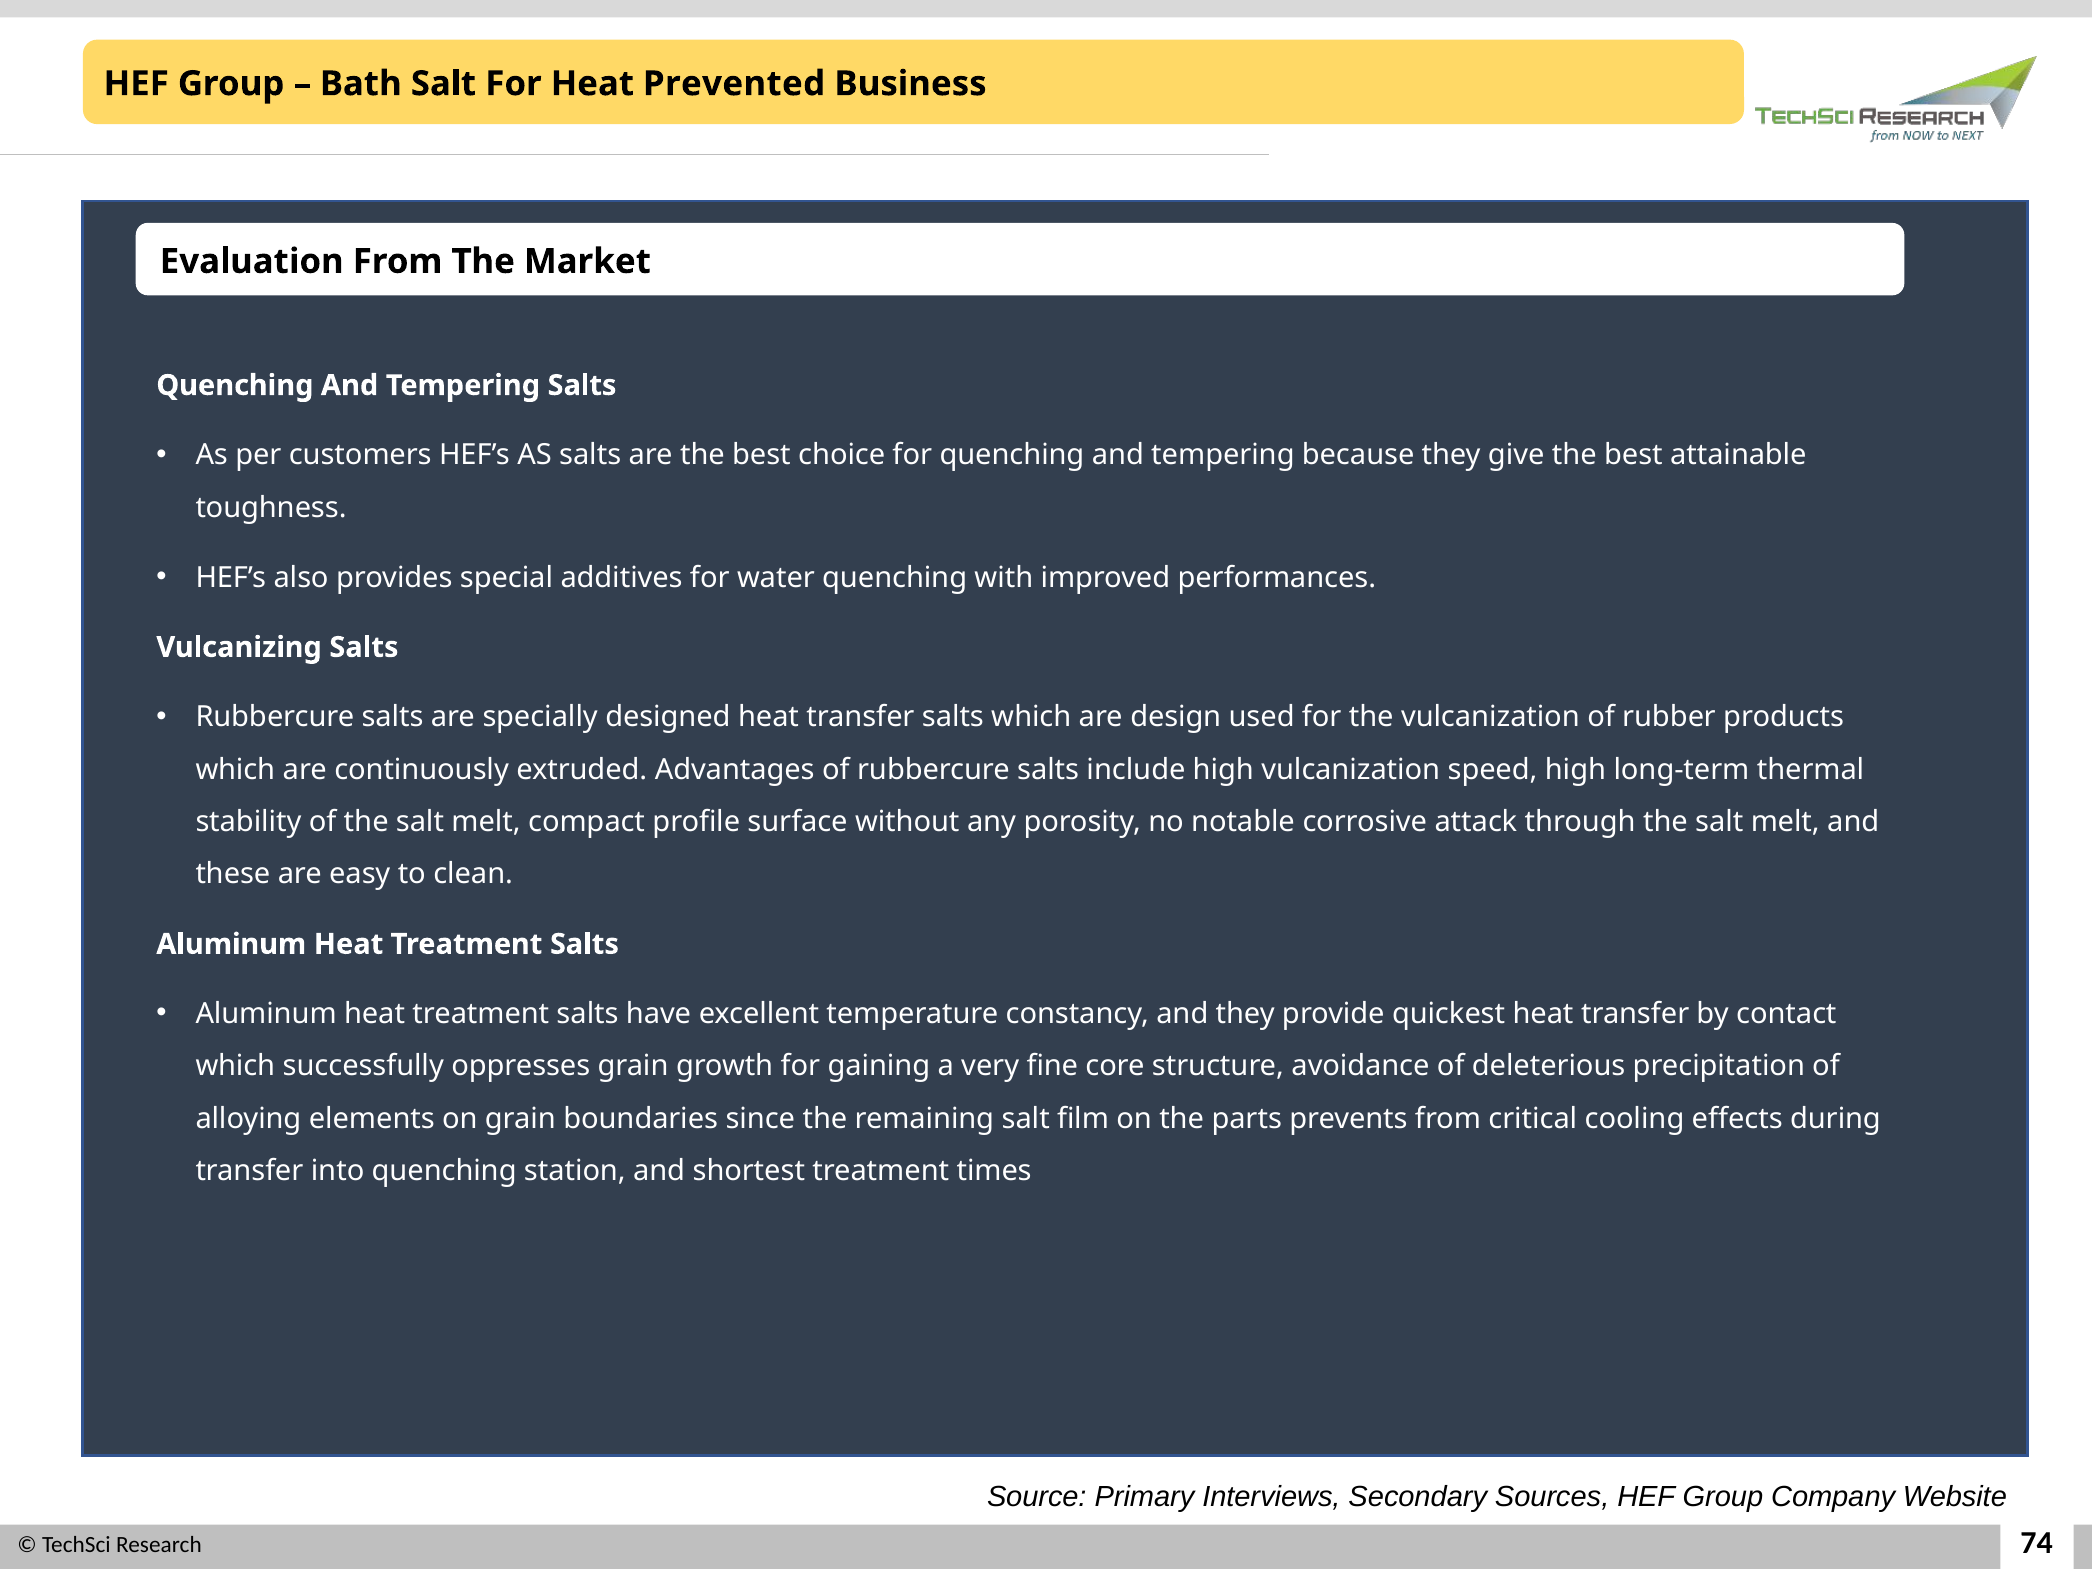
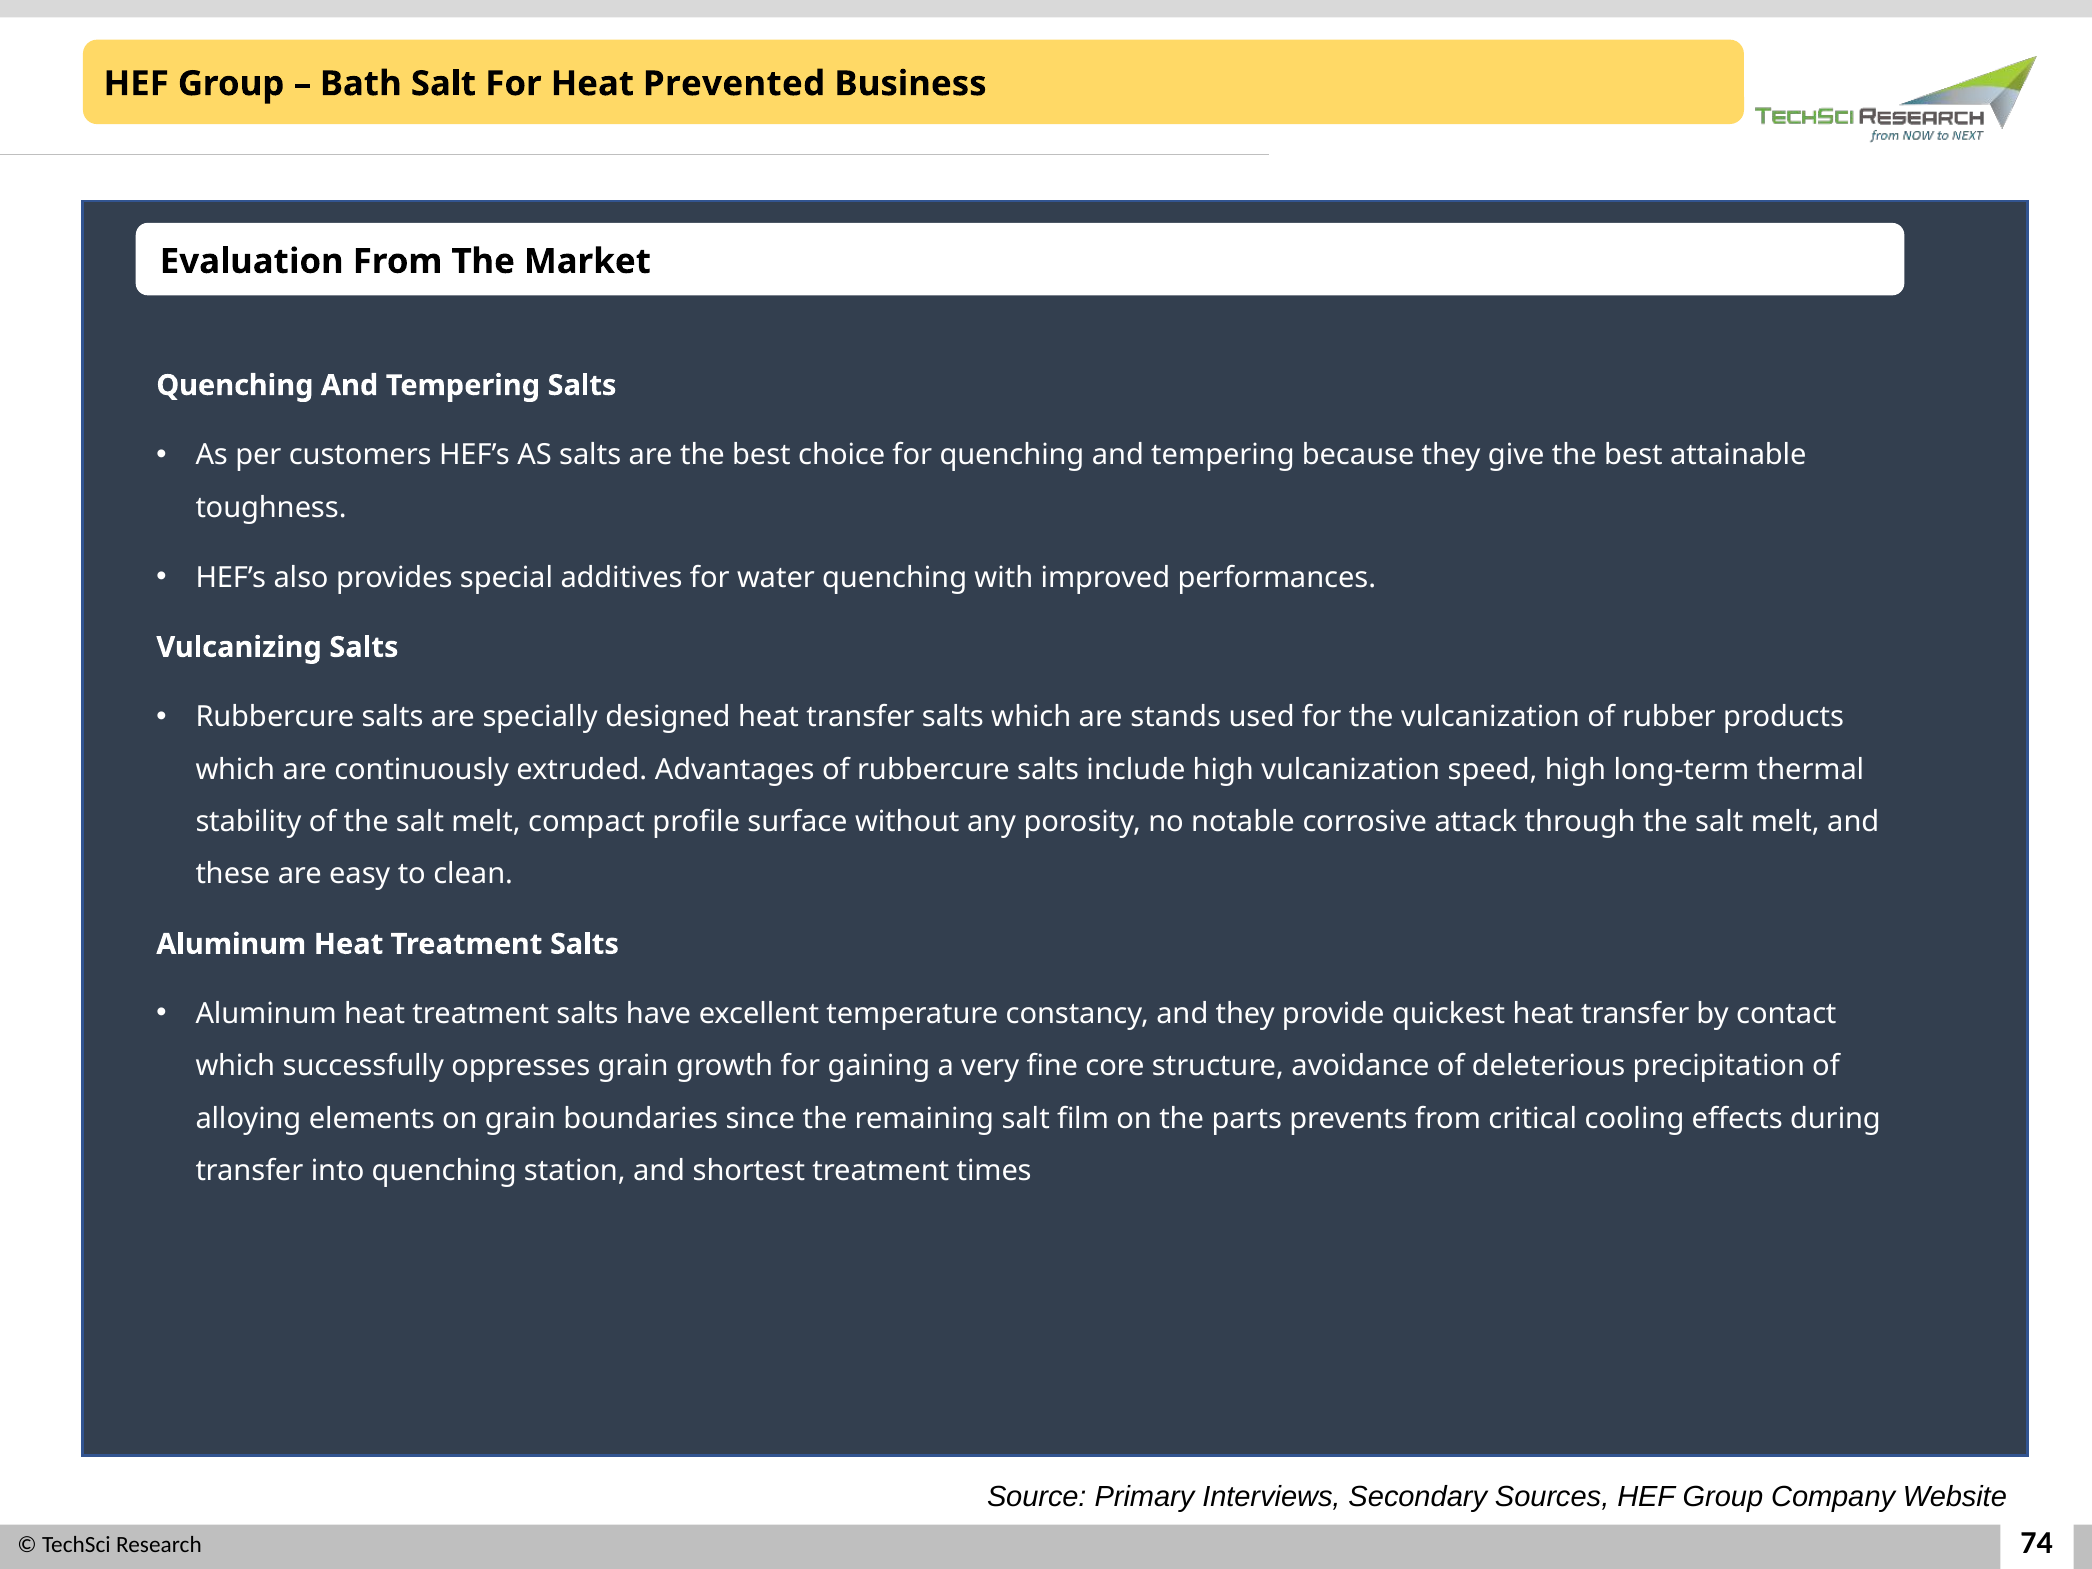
design: design -> stands
